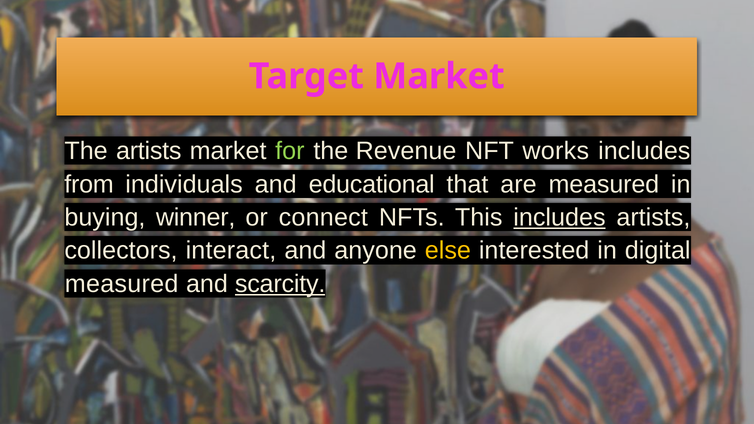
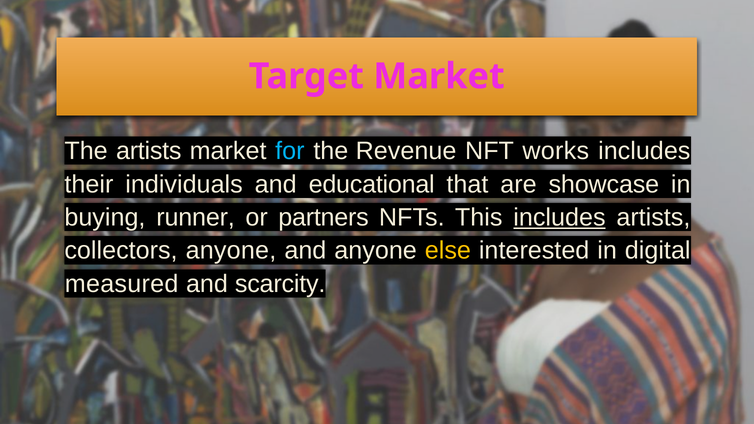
for colour: light green -> light blue
from: from -> their
are measured: measured -> showcase
winner: winner -> runner
connect: connect -> partners
collectors interact: interact -> anyone
scarcity underline: present -> none
